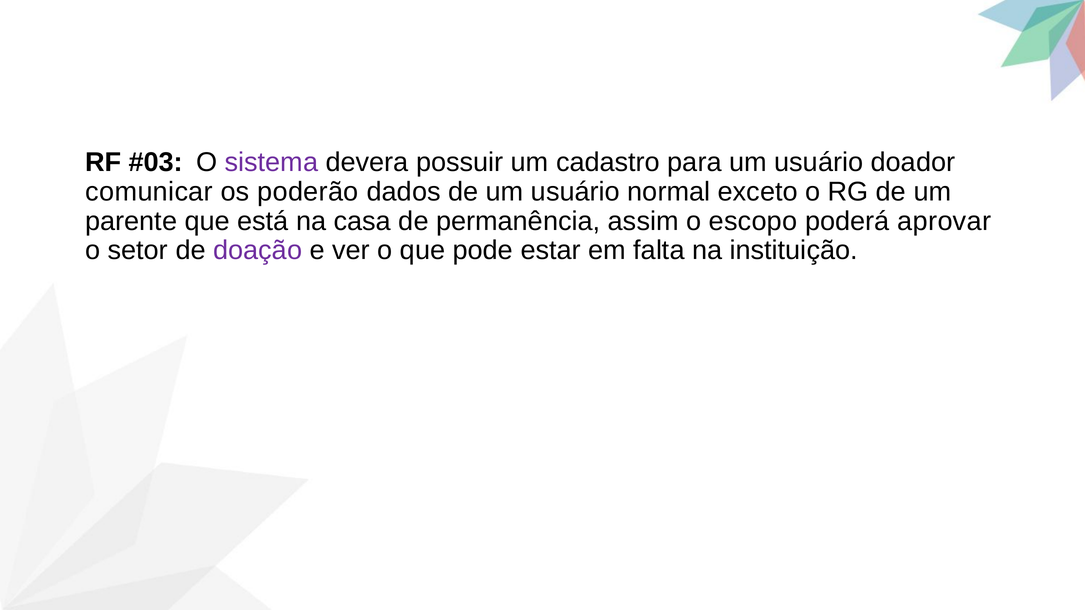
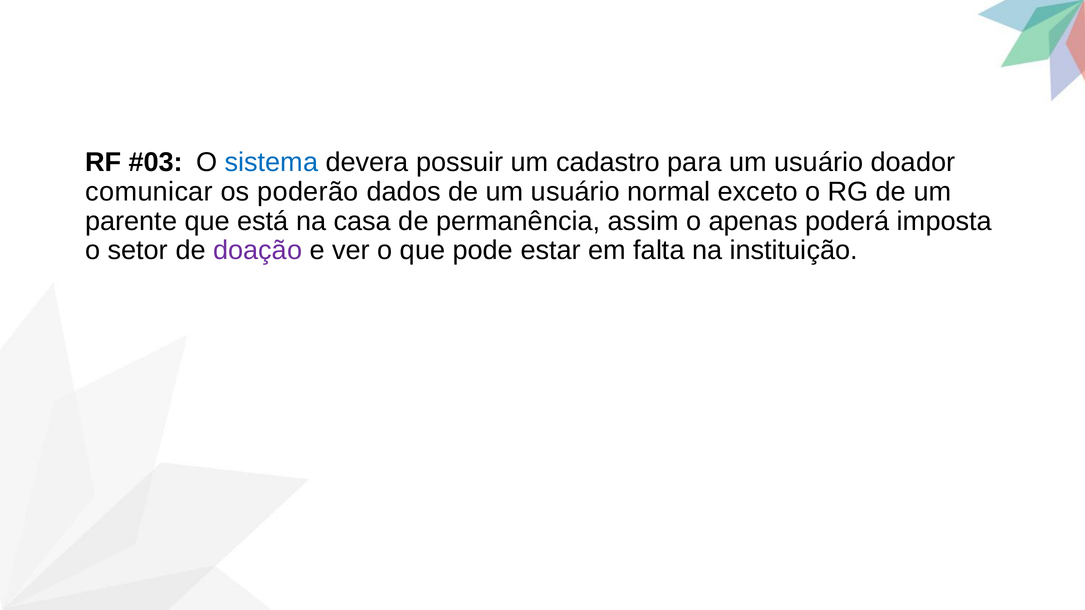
sistema colour: purple -> blue
escopo: escopo -> apenas
aprovar: aprovar -> imposta
